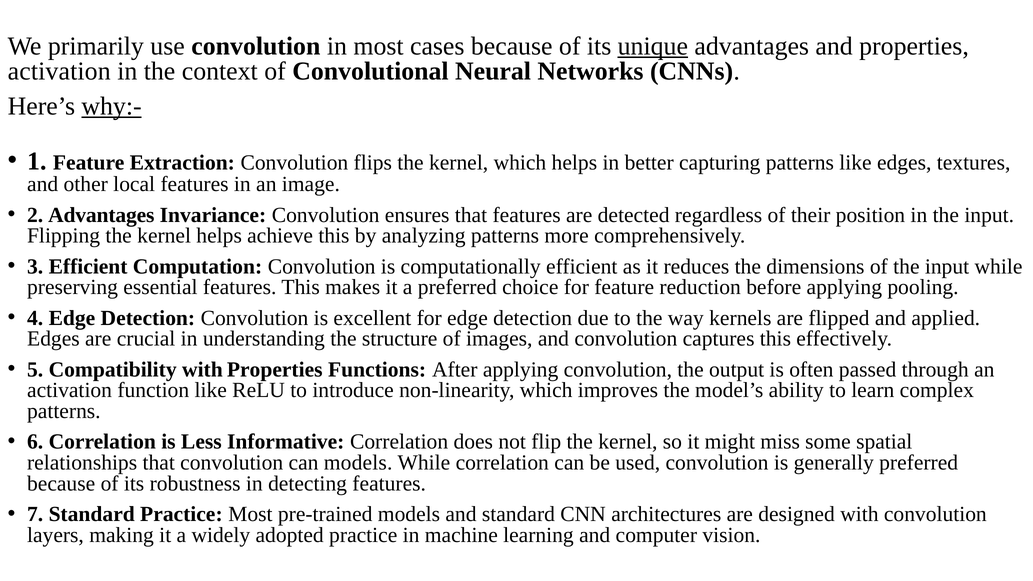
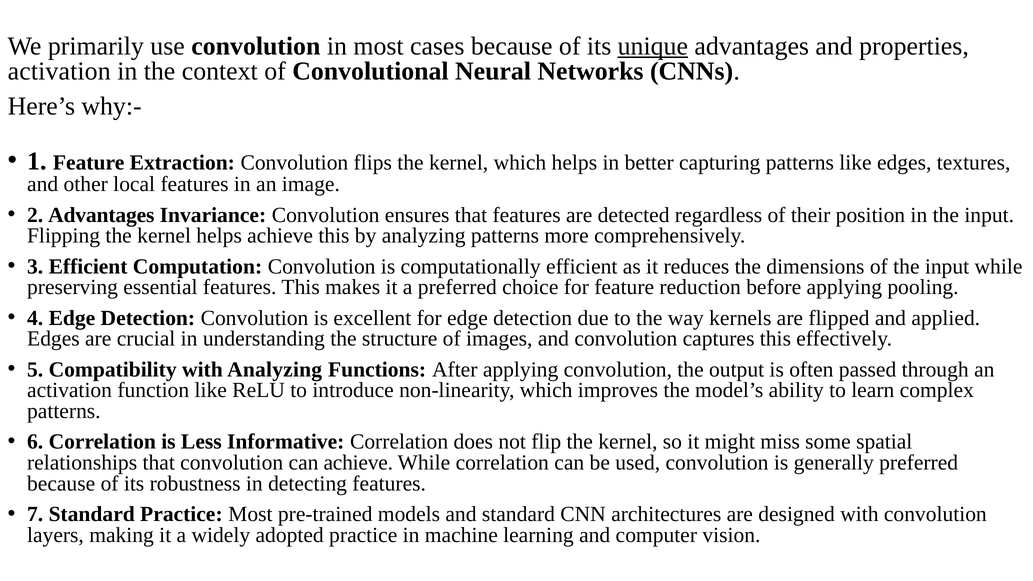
why:- underline: present -> none
with Properties: Properties -> Analyzing
can models: models -> achieve
